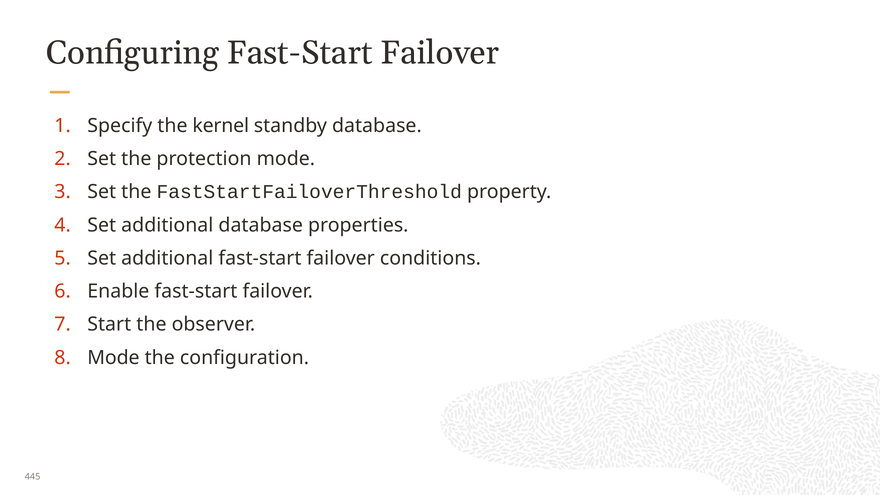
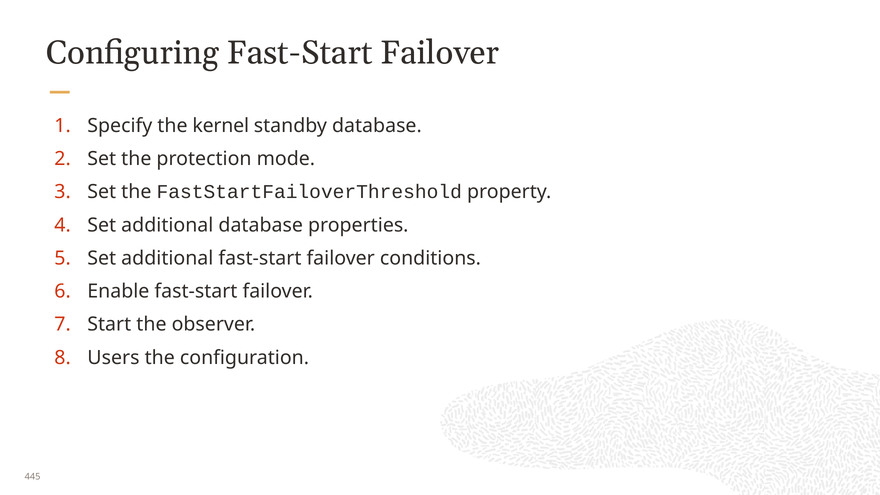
Mode at (114, 358): Mode -> Users
